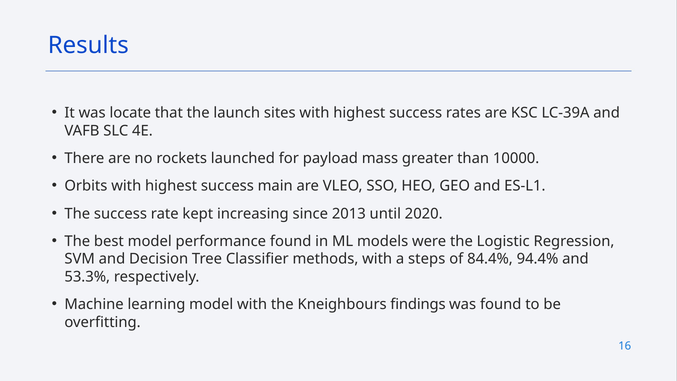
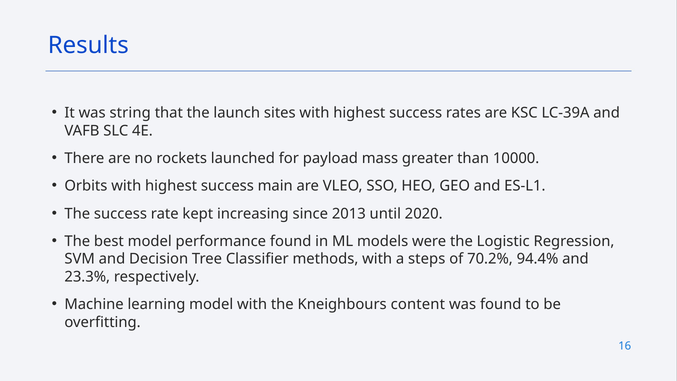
locate: locate -> string
84.4%: 84.4% -> 70.2%
53.3%: 53.3% -> 23.3%
findings: findings -> content
